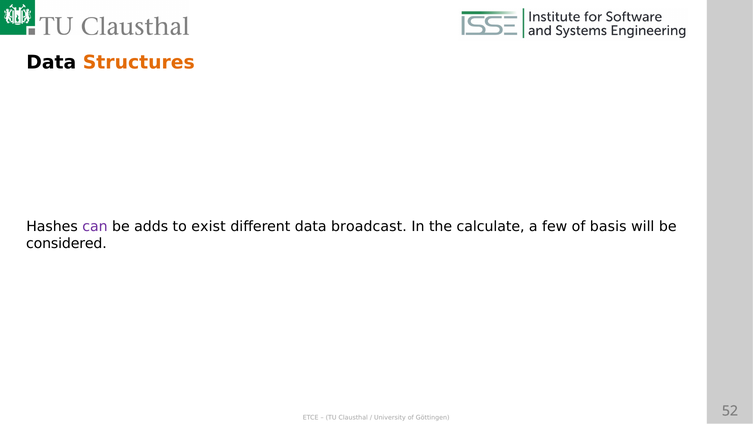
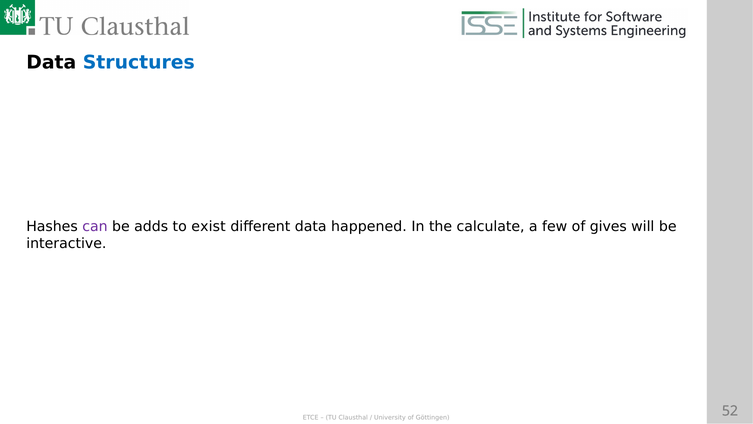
Structures colour: orange -> blue
broadcast: broadcast -> happened
basis: basis -> gives
considered: considered -> interactive
